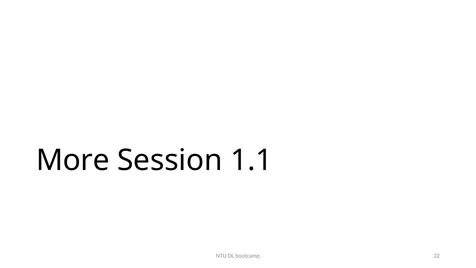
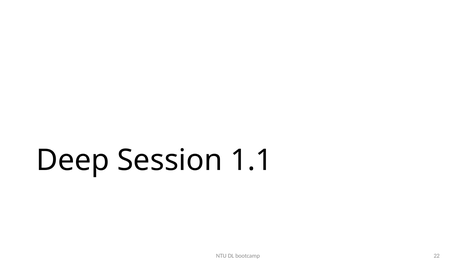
More: More -> Deep
